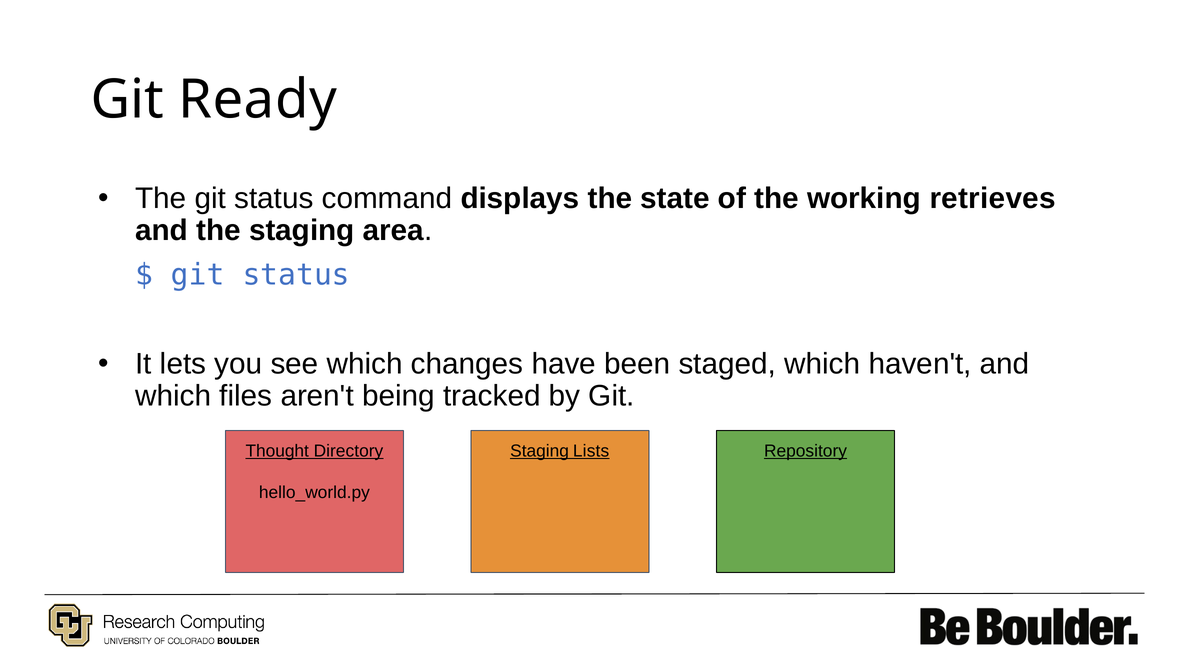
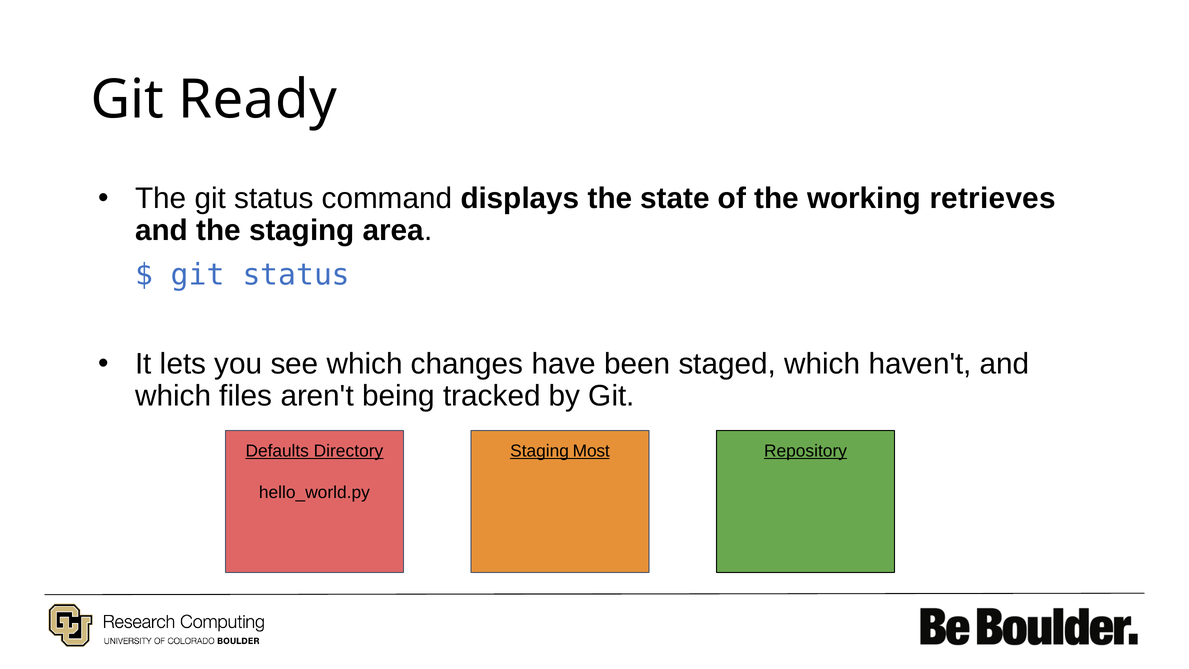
Thought: Thought -> Defaults
Lists: Lists -> Most
